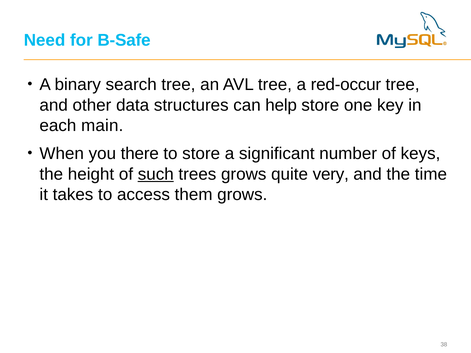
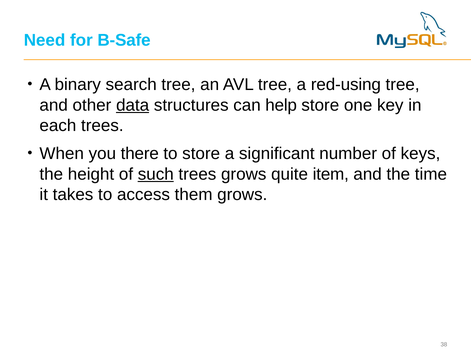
red-occur: red-occur -> red-using
data underline: none -> present
each main: main -> trees
very: very -> item
